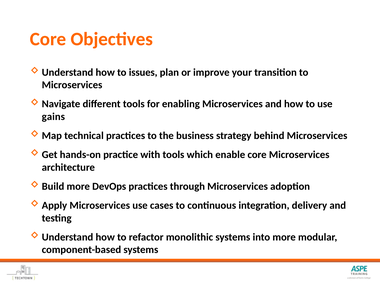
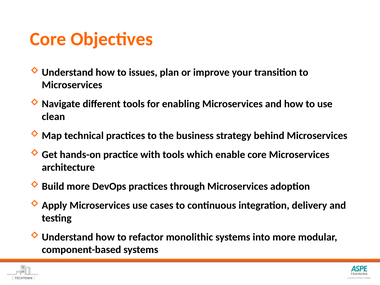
gains: gains -> clean
